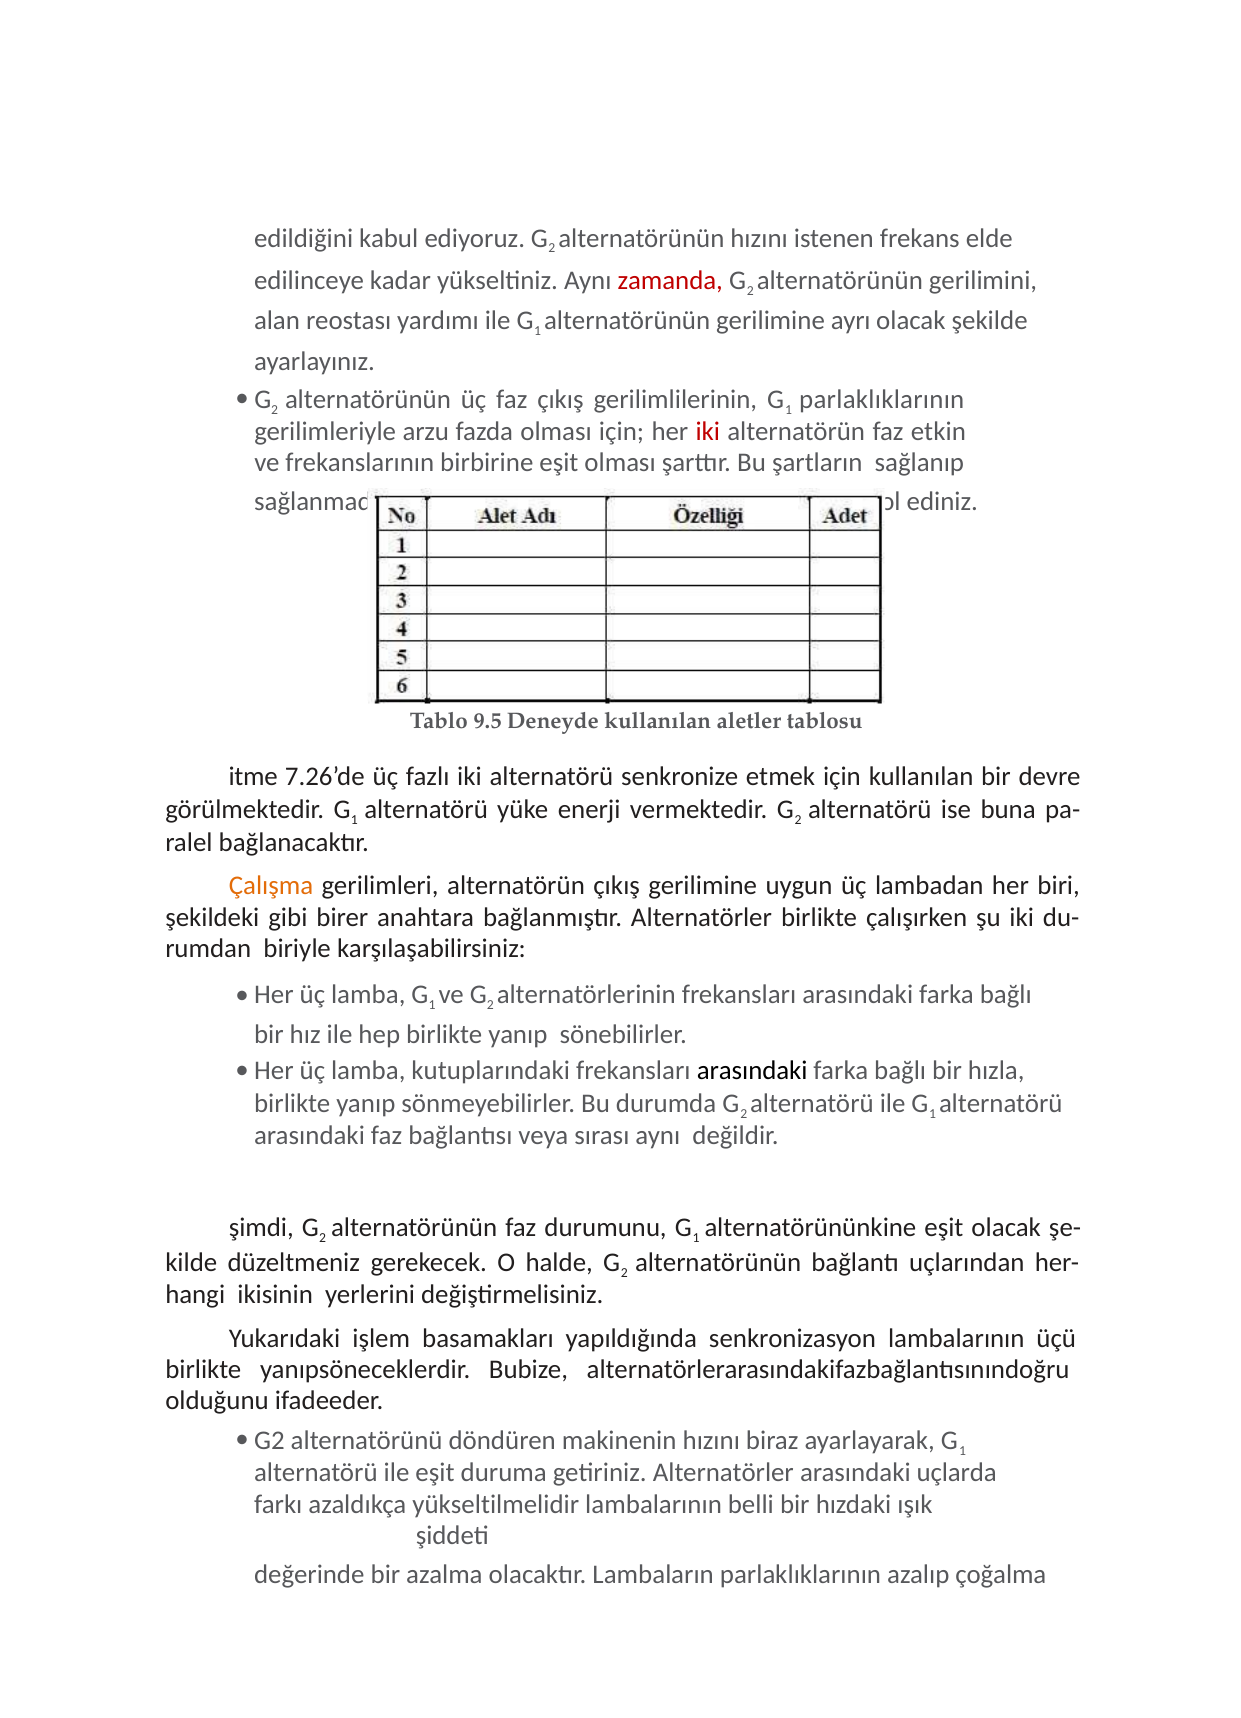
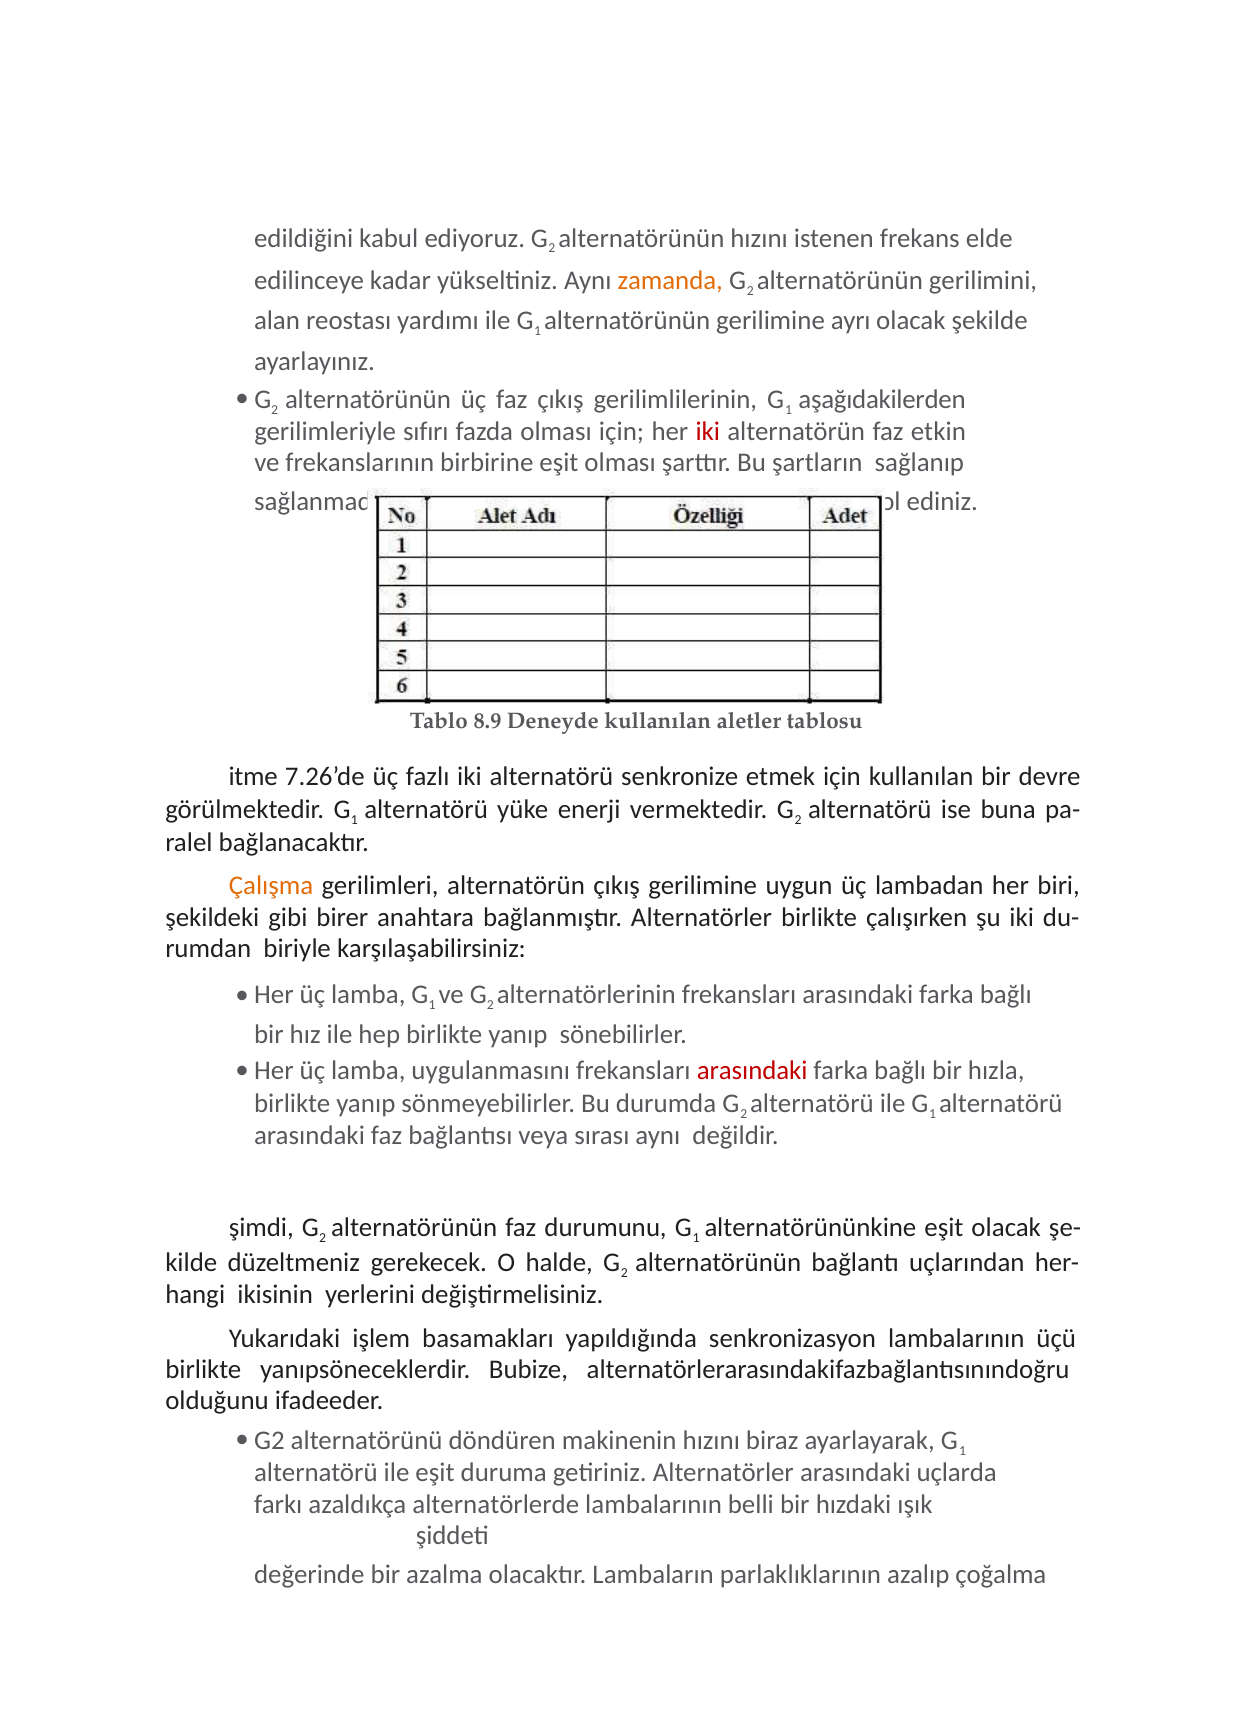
zamanda colour: red -> orange
parlaklıklarının at (882, 400): parlaklıklarının -> aşağıdakilerden
arzu: arzu -> sıfırı
9.5: 9.5 -> 8.9
kutuplarındaki: kutuplarındaki -> uygulanmasını
arasındaki at (752, 1071) colour: black -> red
yükseltilmelidir: yükseltilmelidir -> alternatörlerde
